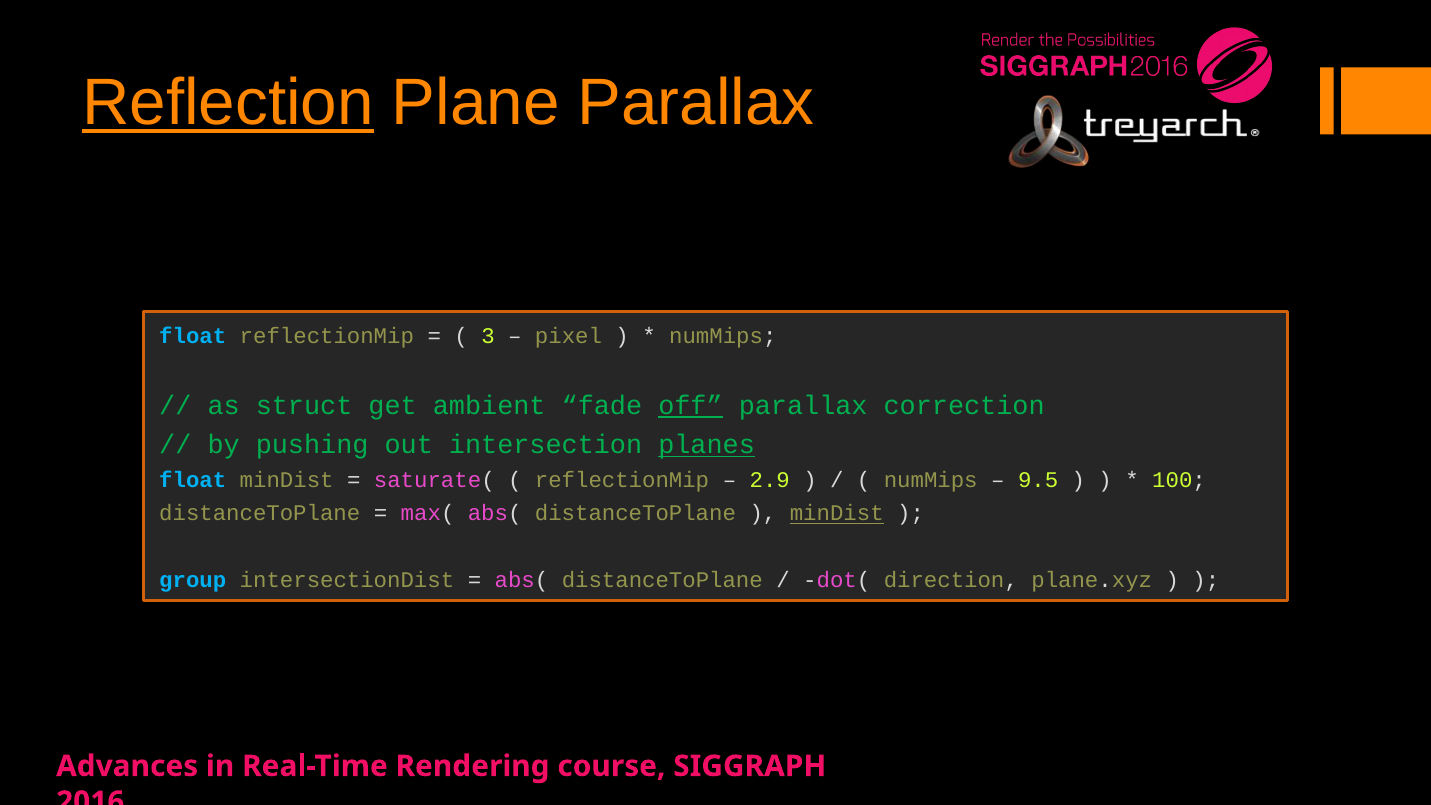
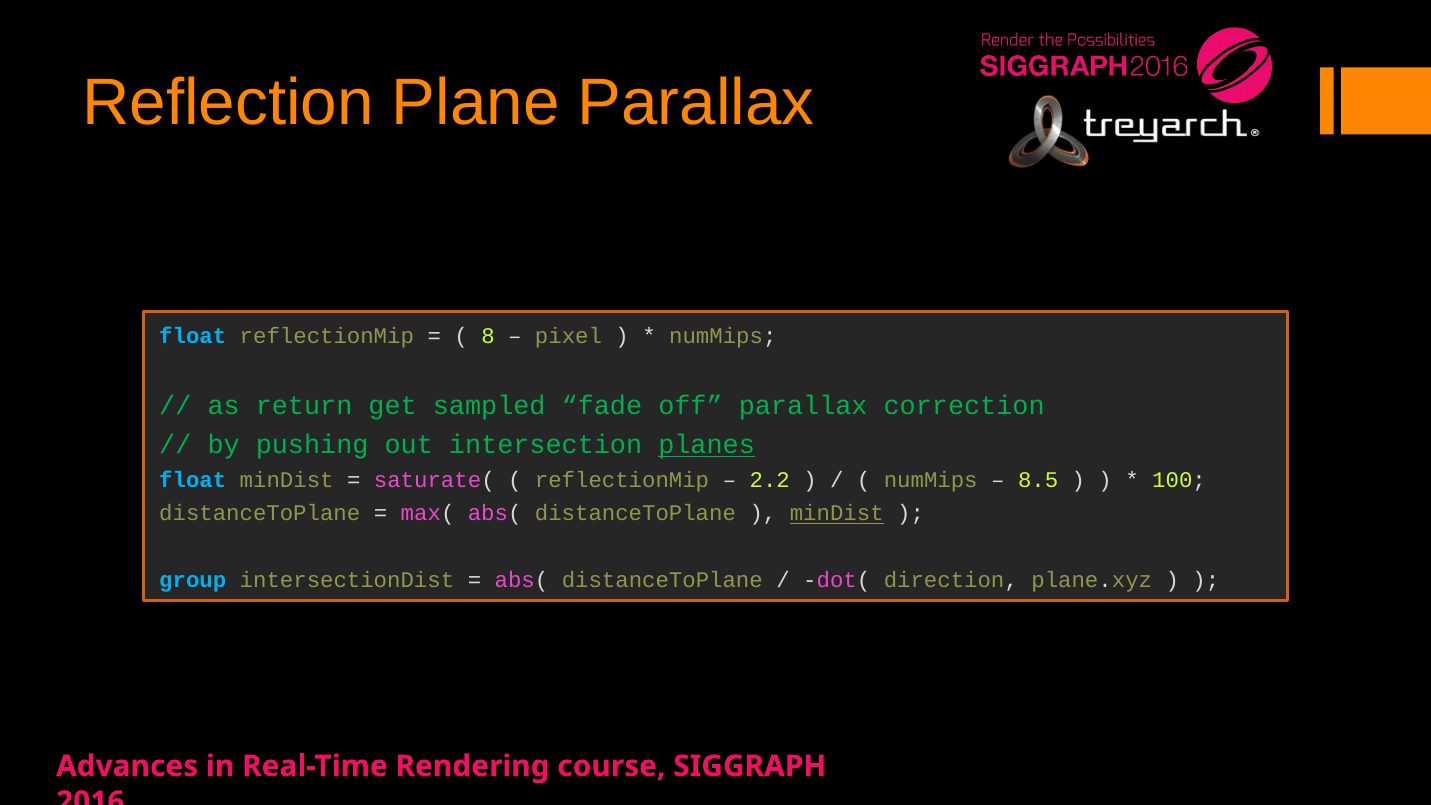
Reflection underline: present -> none
3: 3 -> 8
struct: struct -> return
ambient: ambient -> sampled
off underline: present -> none
2.9: 2.9 -> 2.2
9.5: 9.5 -> 8.5
